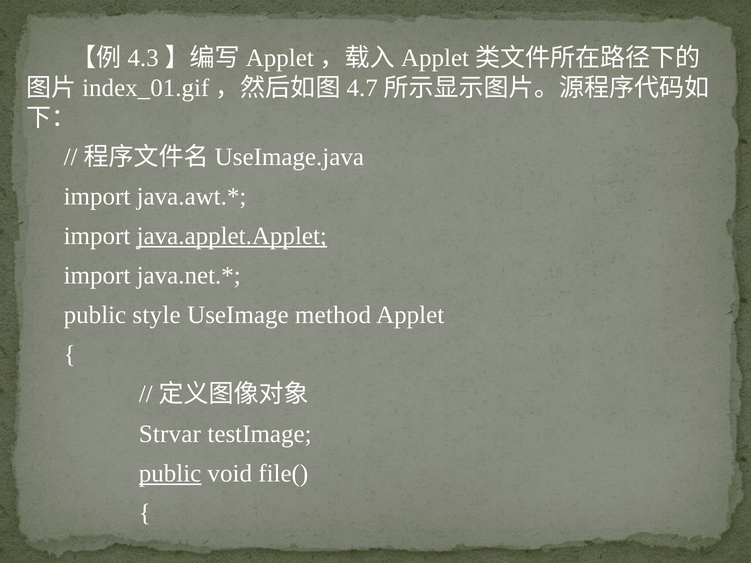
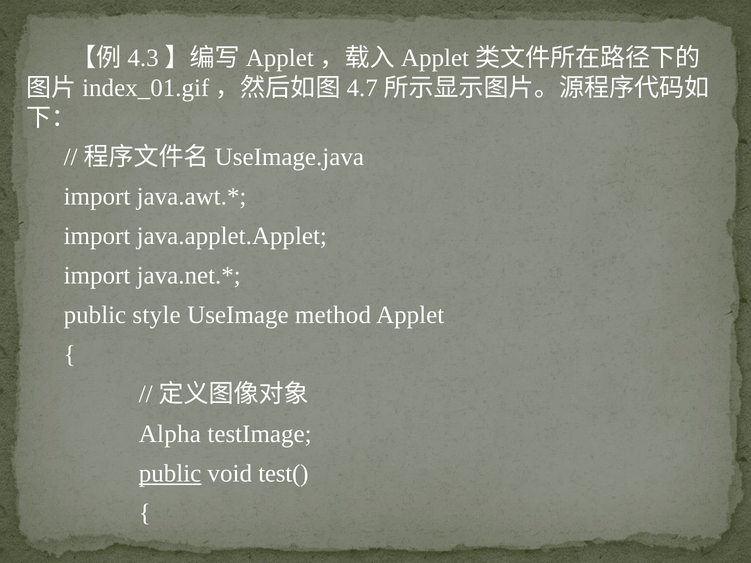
java.applet.Applet underline: present -> none
Strvar: Strvar -> Alpha
file(: file( -> test(
